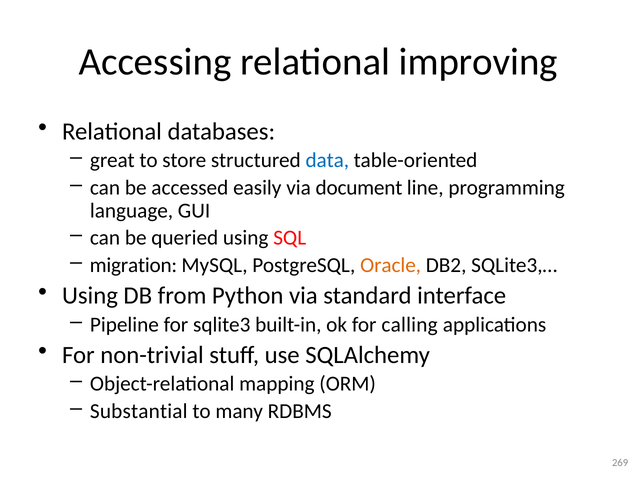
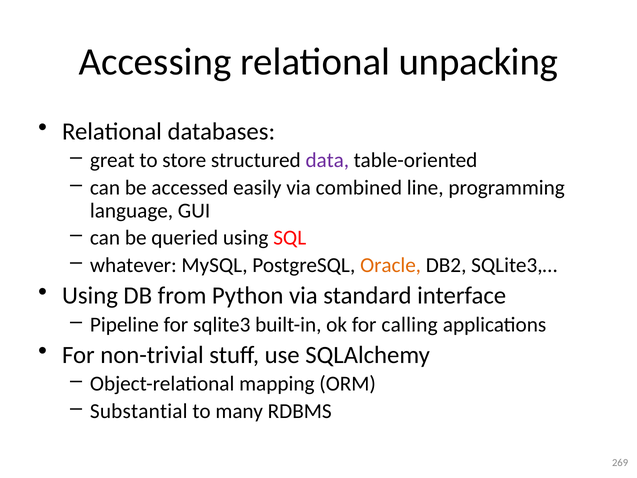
improving: improving -> unpacking
data colour: blue -> purple
document: document -> combined
migration: migration -> whatever
